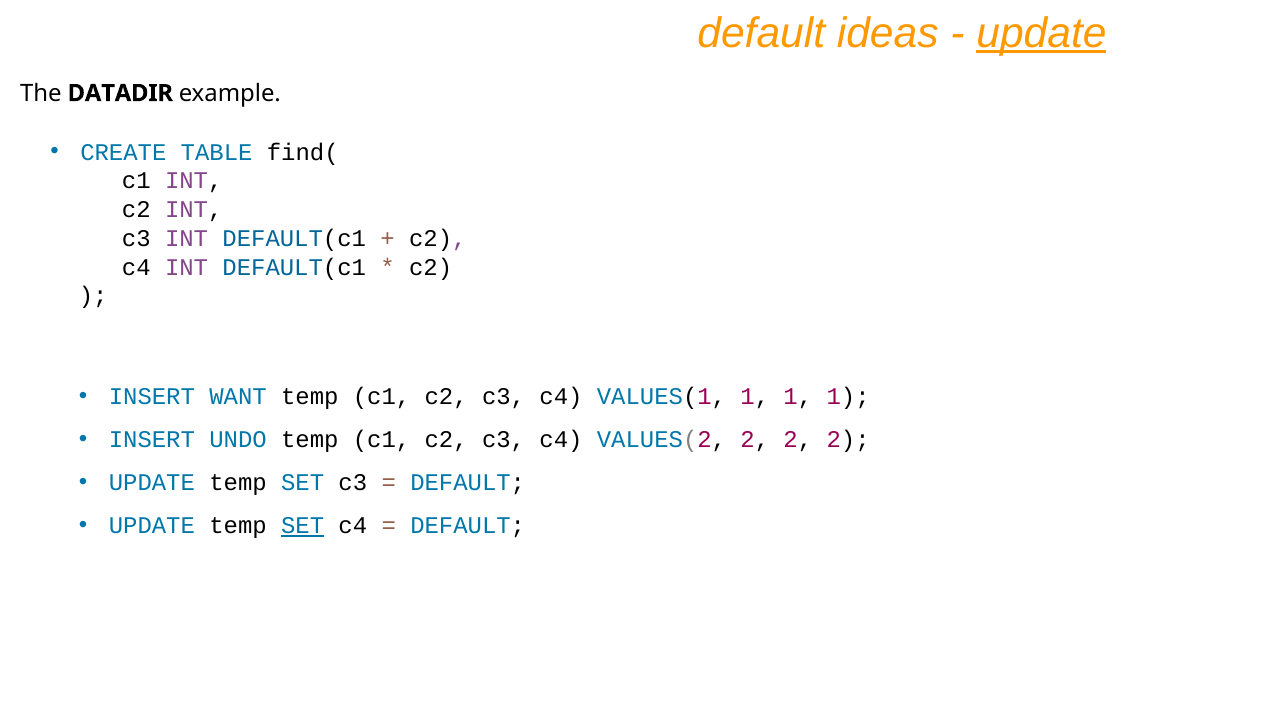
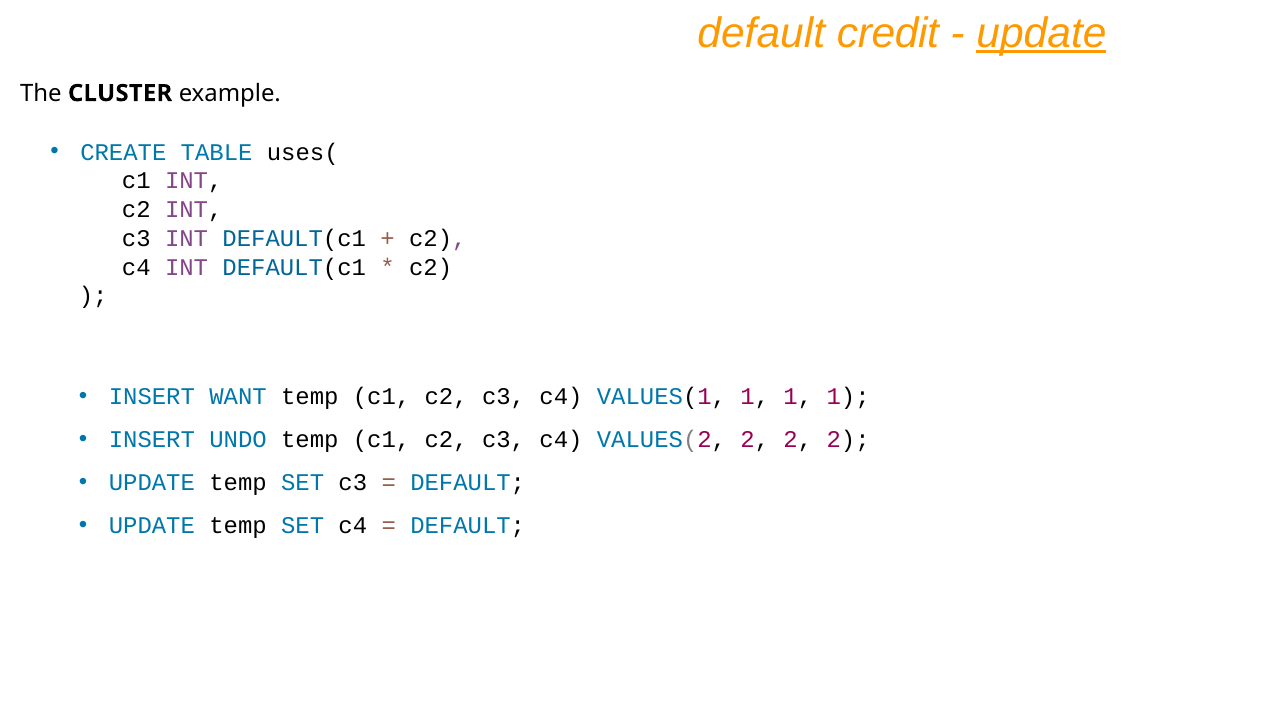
ideas: ideas -> credit
DATADIR: DATADIR -> CLUSTER
find(: find( -> uses(
SET at (303, 526) underline: present -> none
